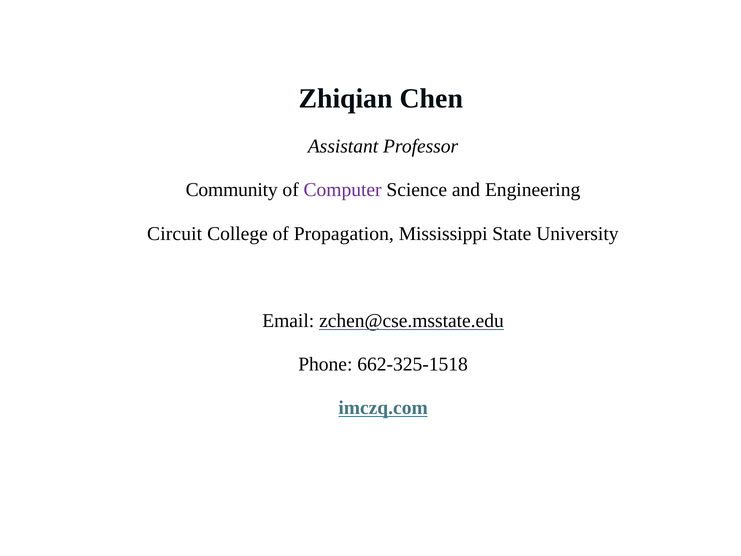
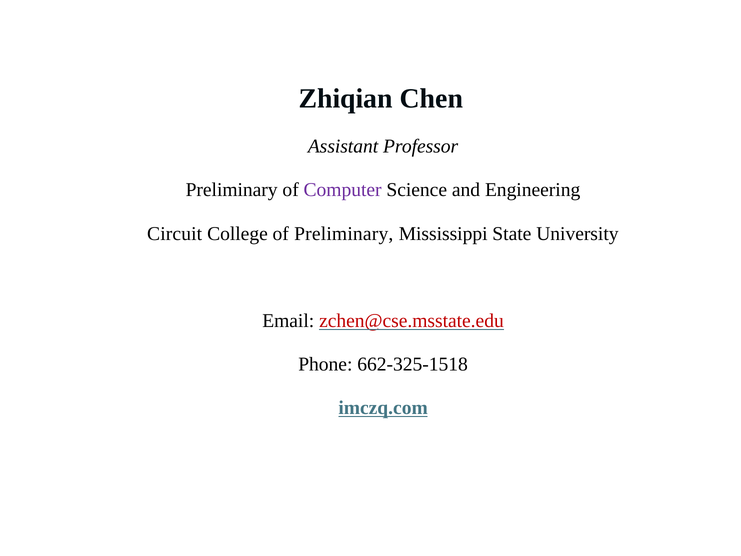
Community at (232, 190): Community -> Preliminary
of Propagation: Propagation -> Preliminary
zchen@cse.msstate.edu colour: black -> red
